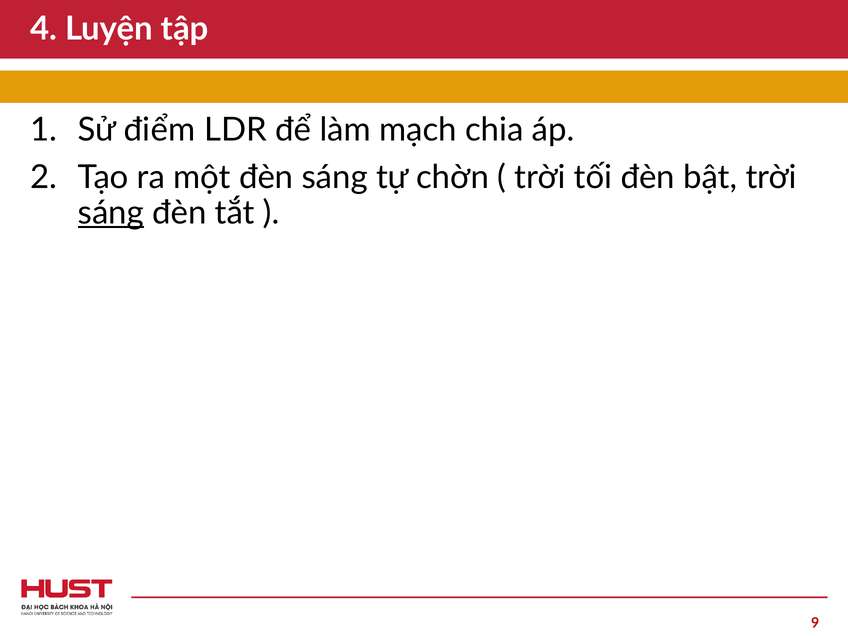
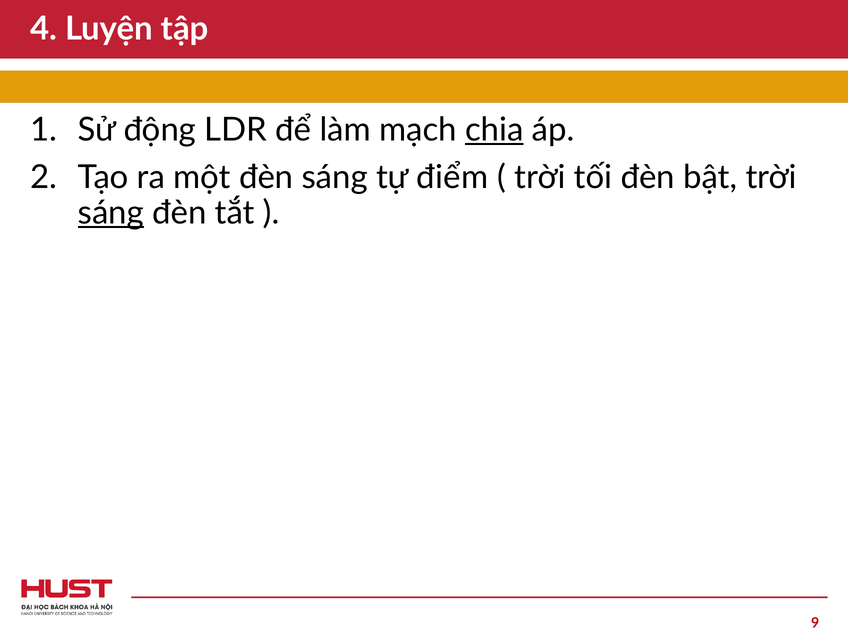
điểm: điểm -> động
chia underline: none -> present
chờn: chờn -> điểm
